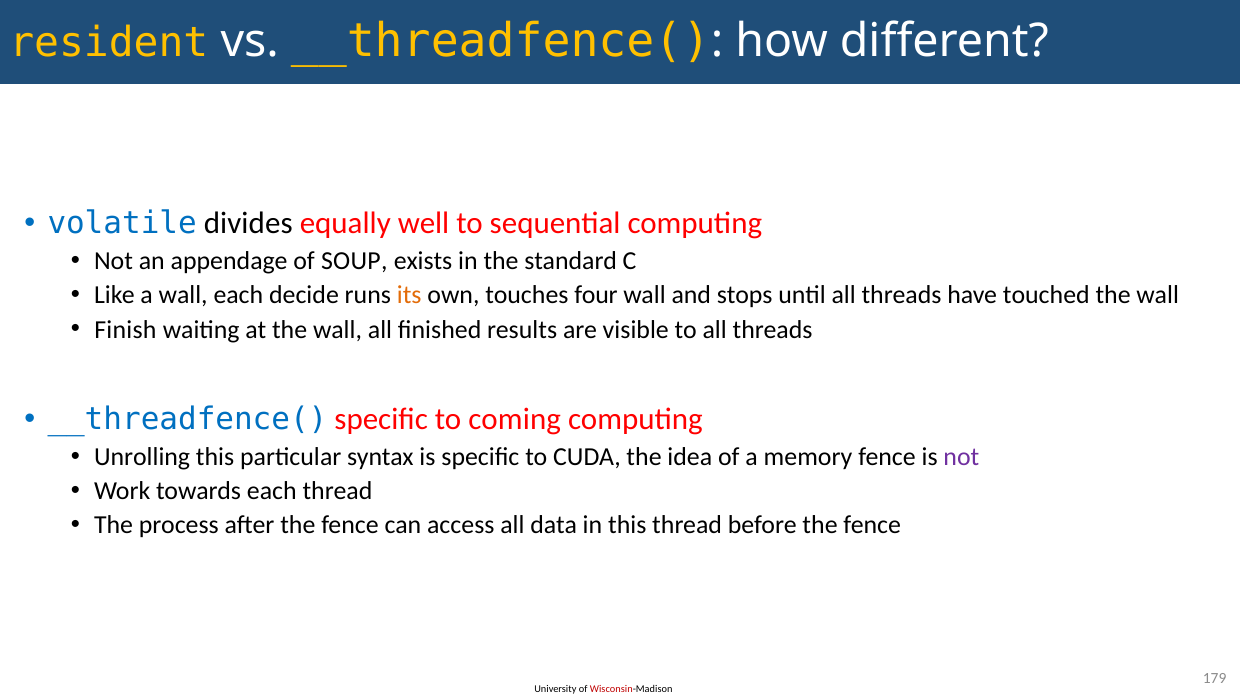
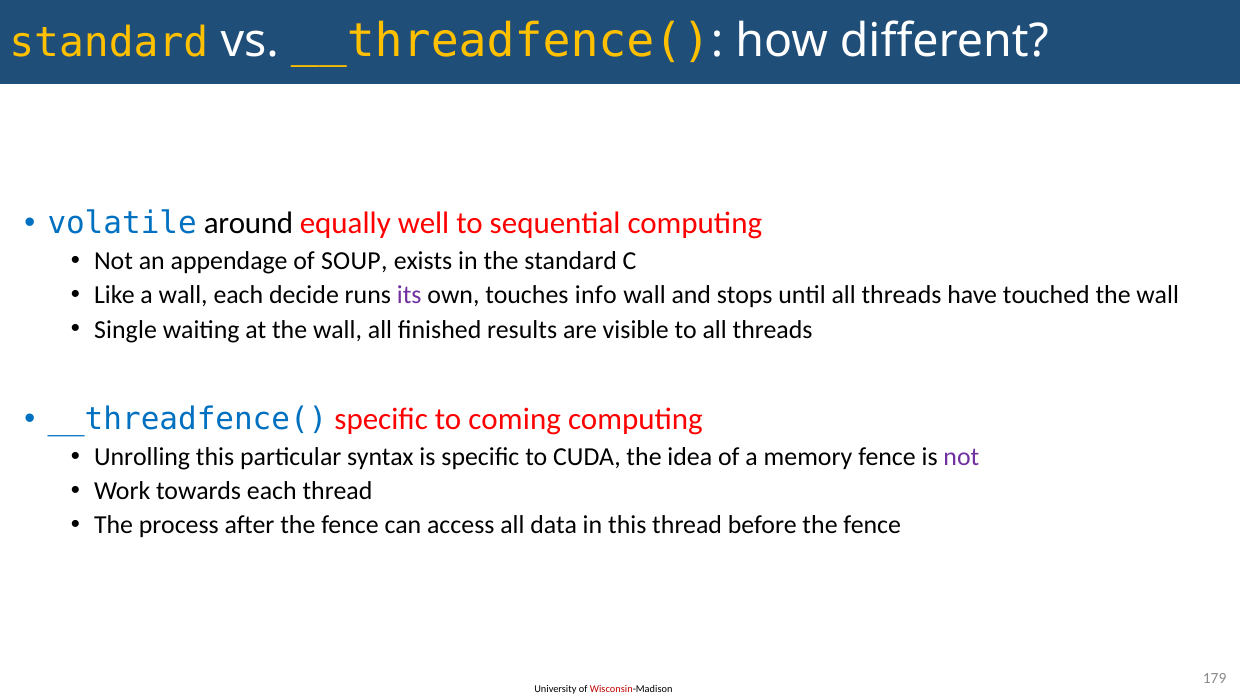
resident at (109, 43): resident -> standard
divides: divides -> around
its colour: orange -> purple
four: four -> info
Finish: Finish -> Single
